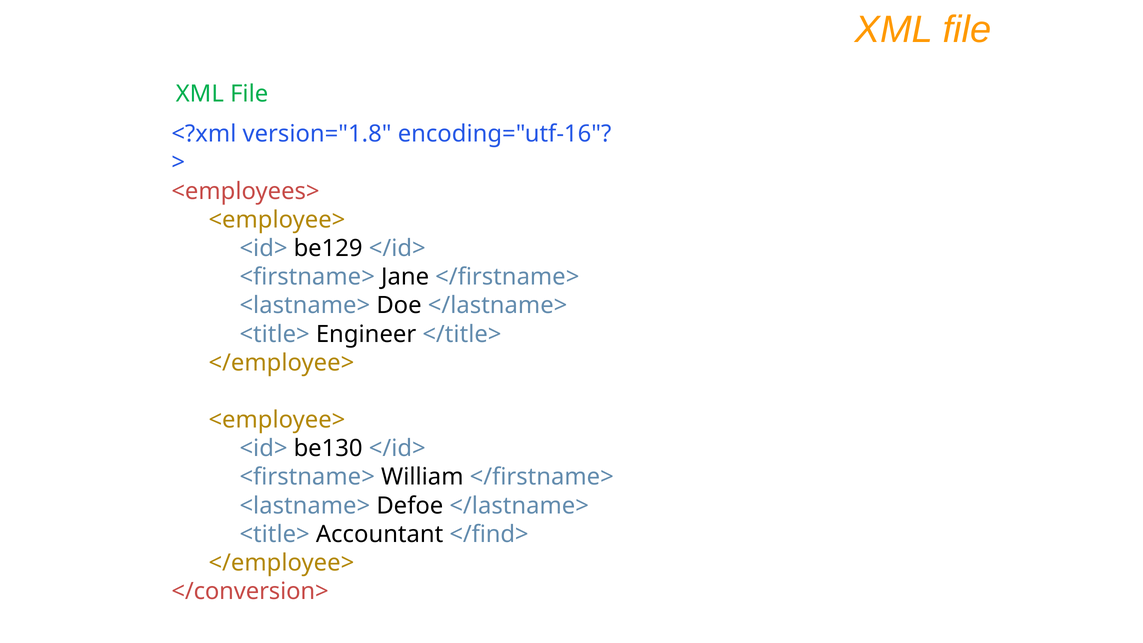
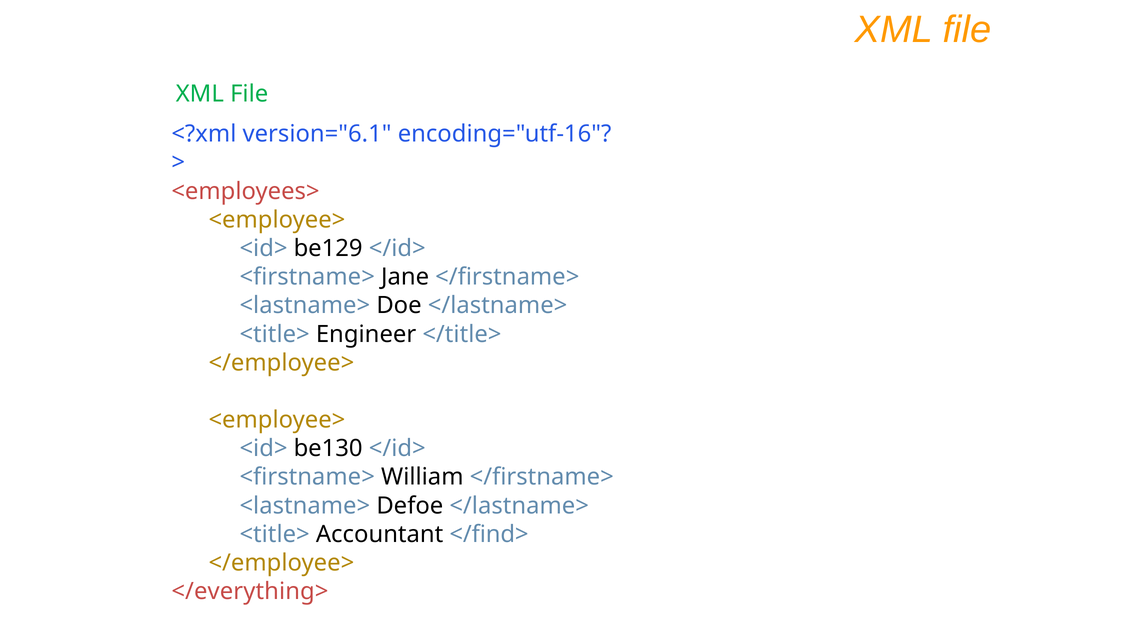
version="1.8: version="1.8 -> version="6.1
</conversion>: </conversion> -> </everything>
